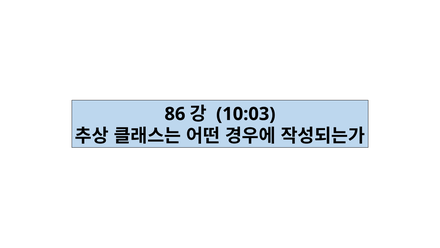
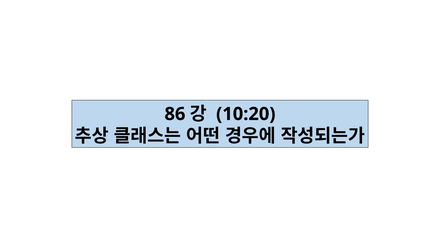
10:03: 10:03 -> 10:20
